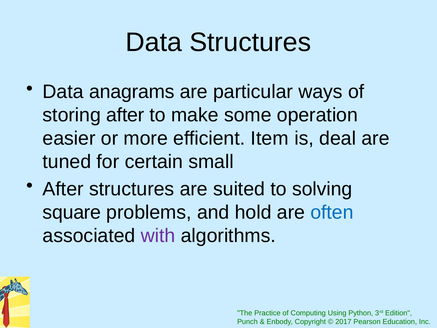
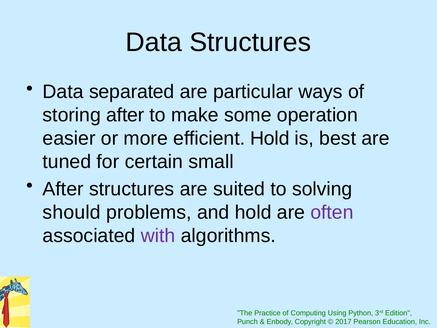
anagrams: anagrams -> separated
efficient Item: Item -> Hold
deal: deal -> best
square: square -> should
often colour: blue -> purple
